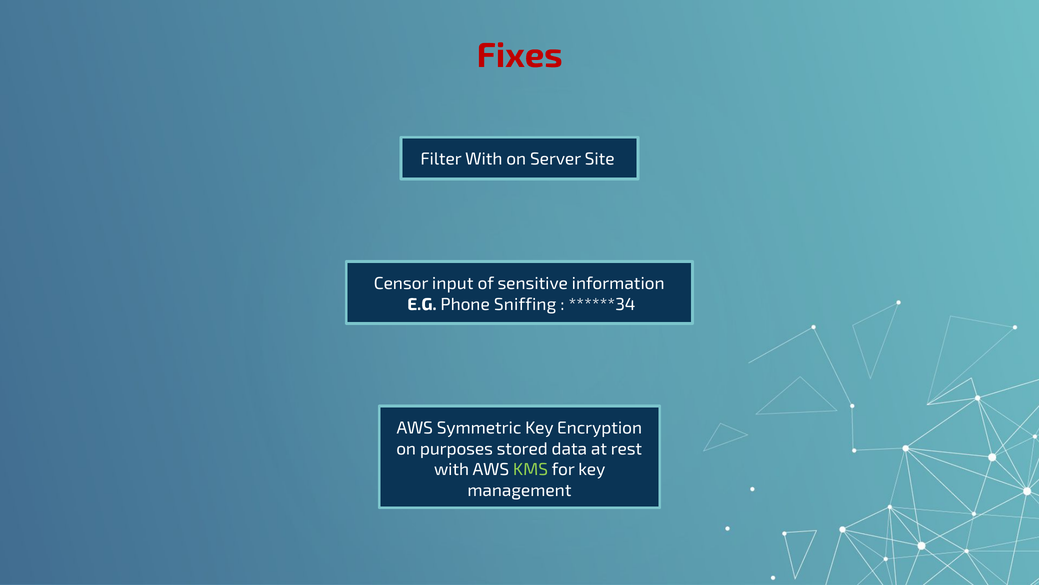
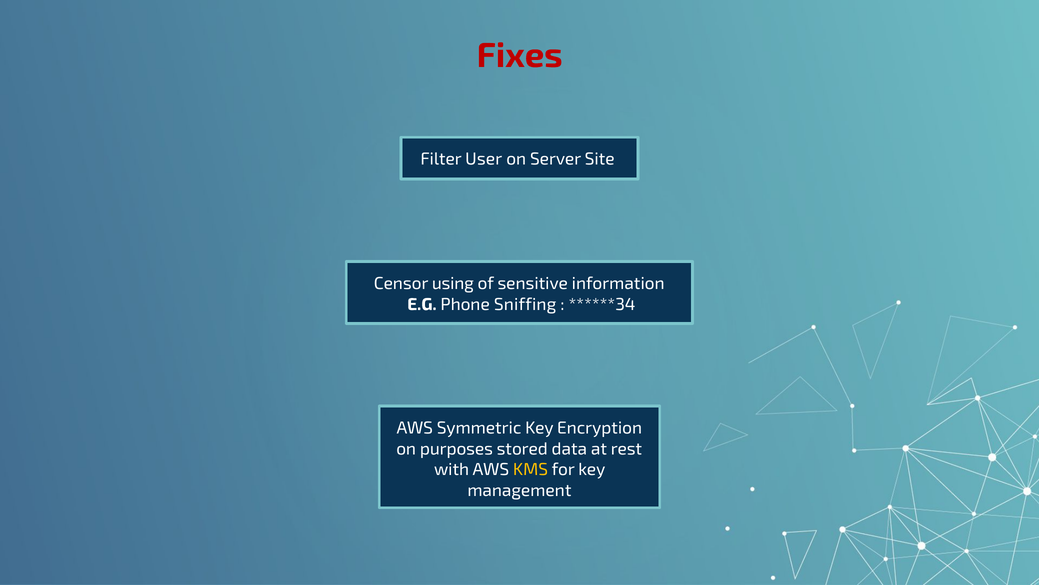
Filter With: With -> User
input: input -> using
KMS colour: light green -> yellow
